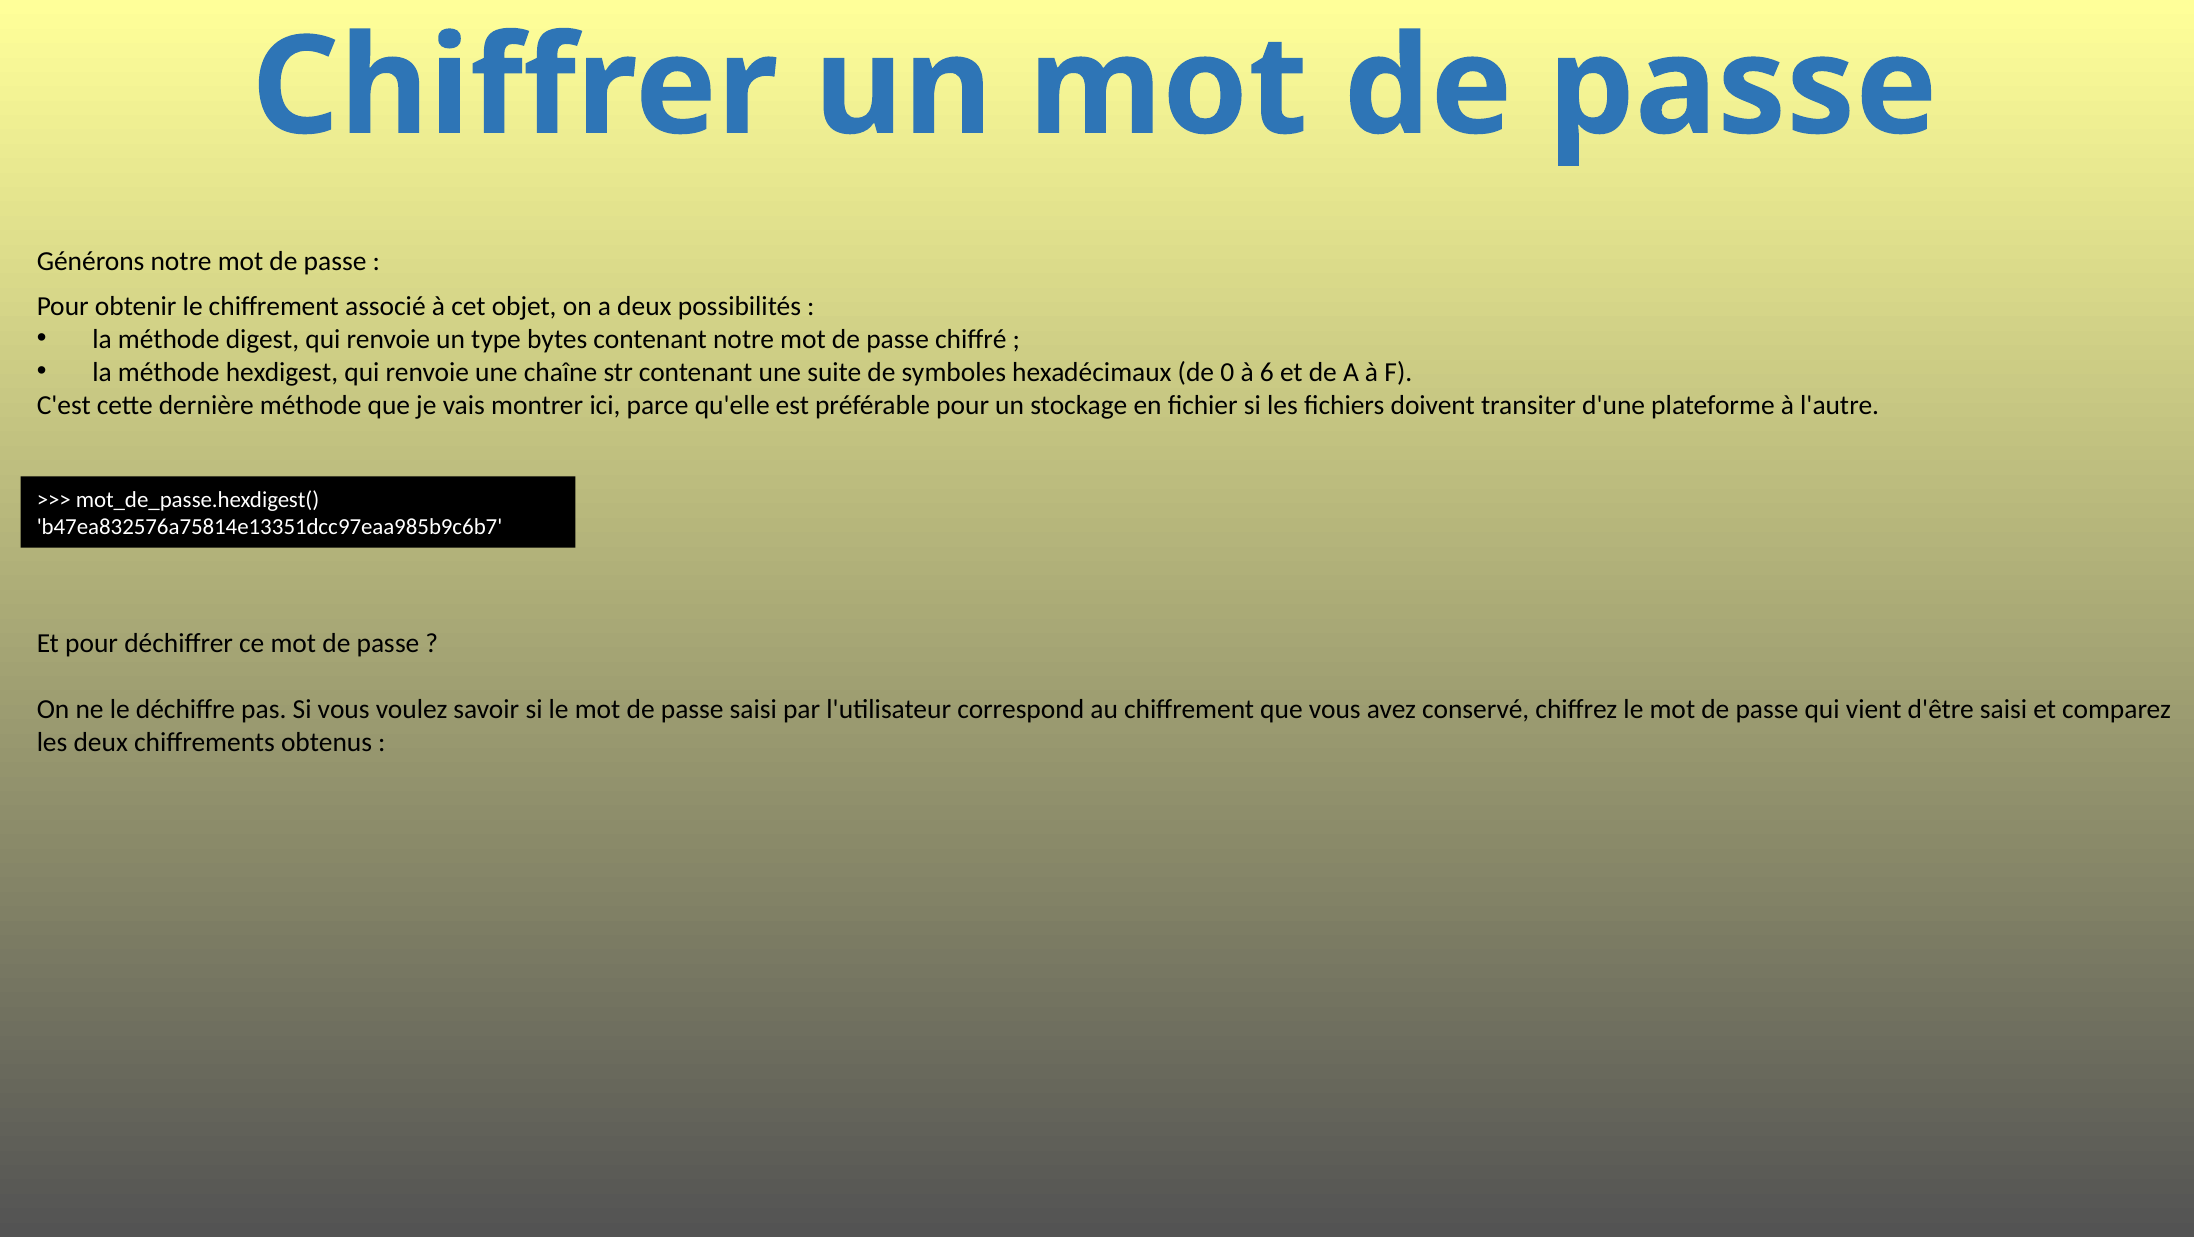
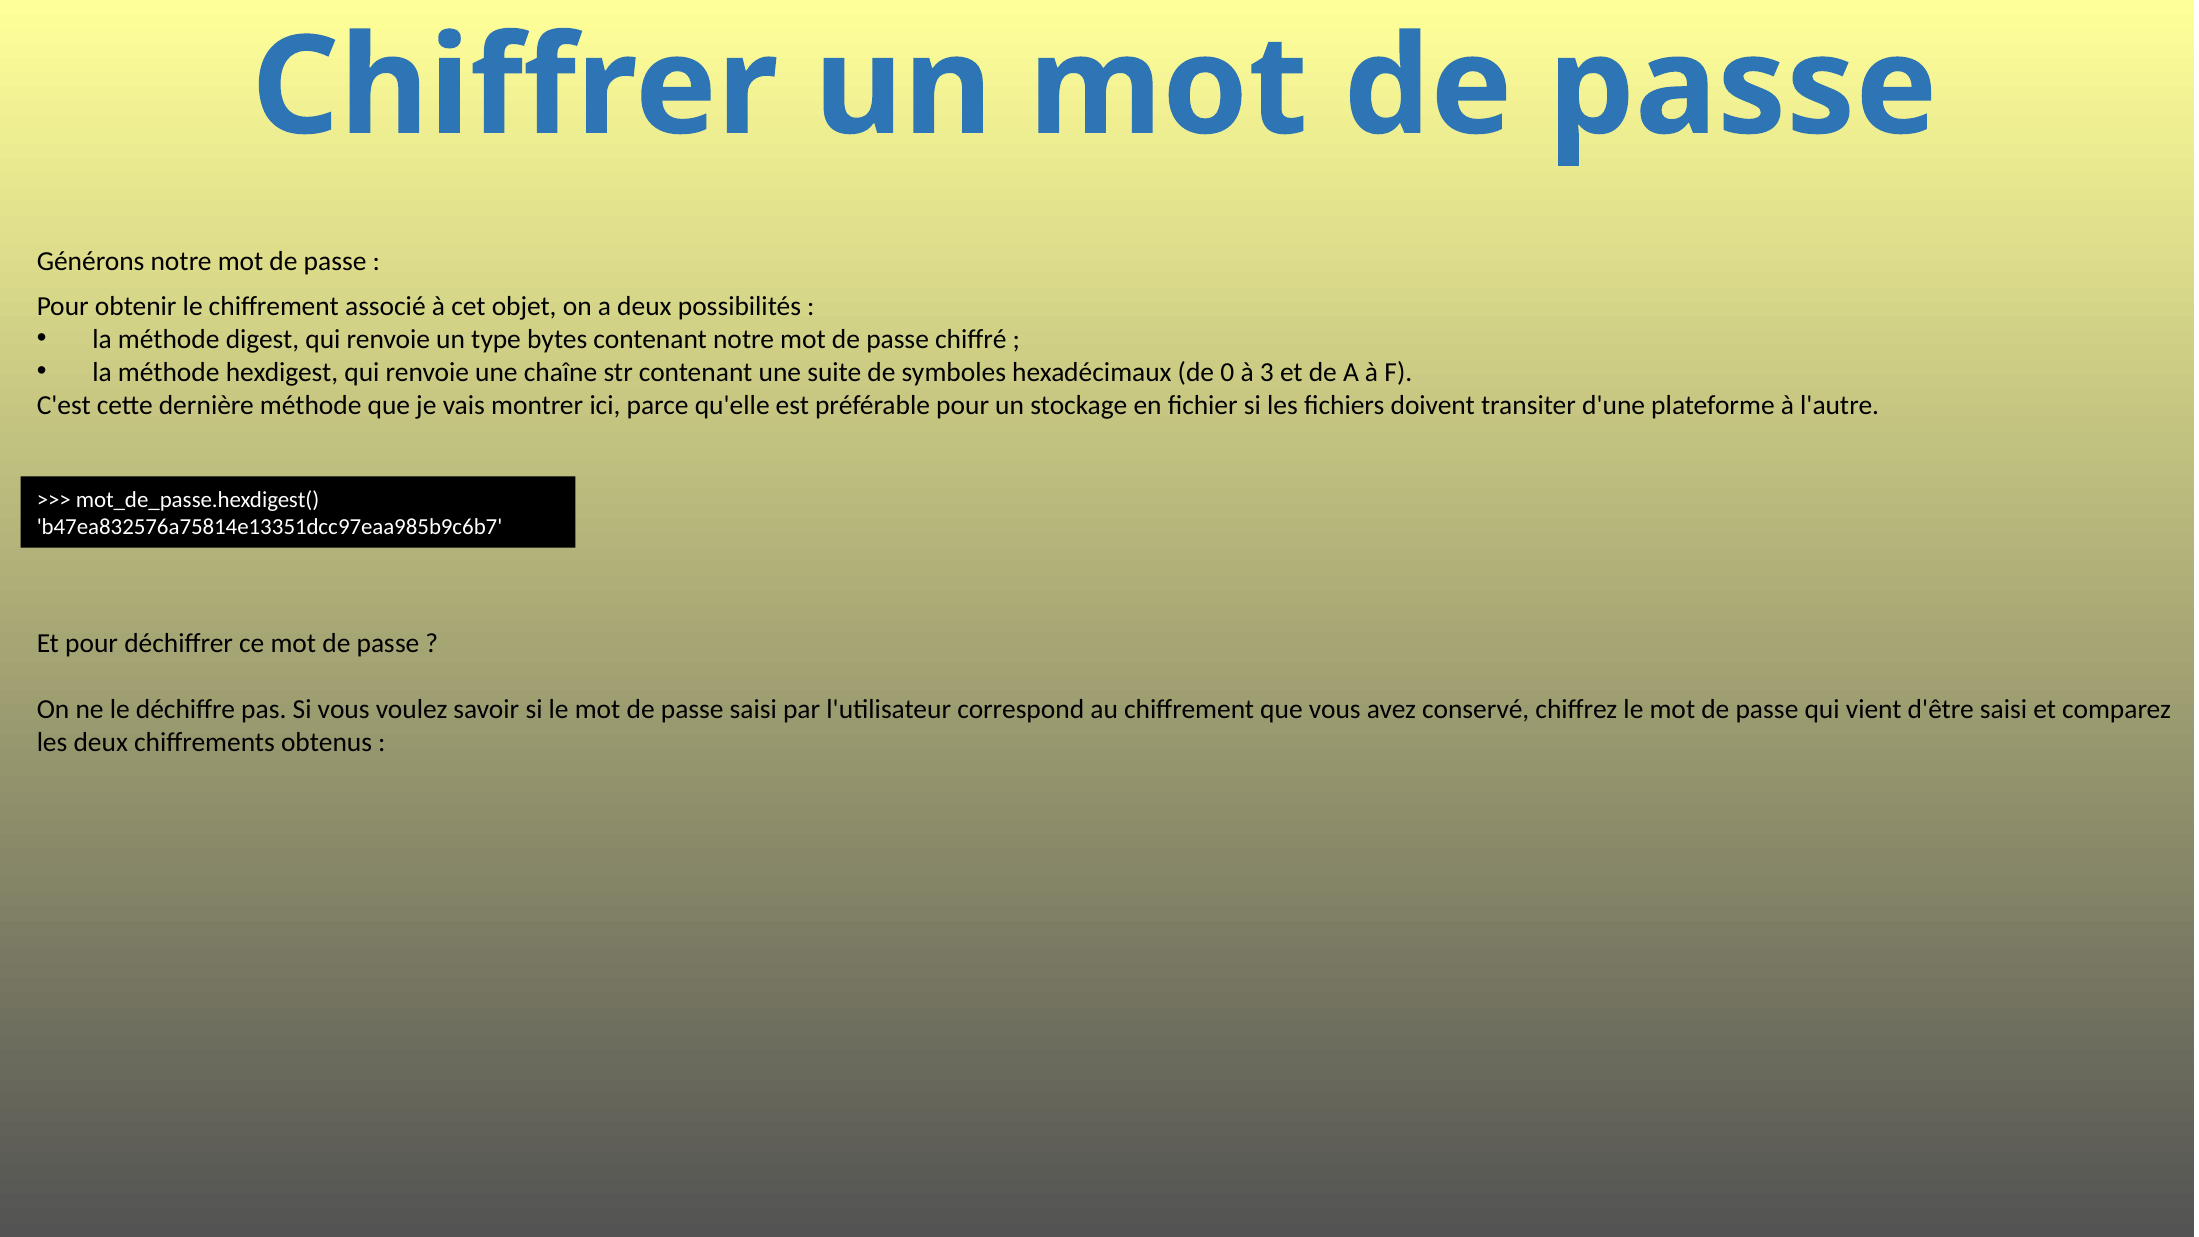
6: 6 -> 3
